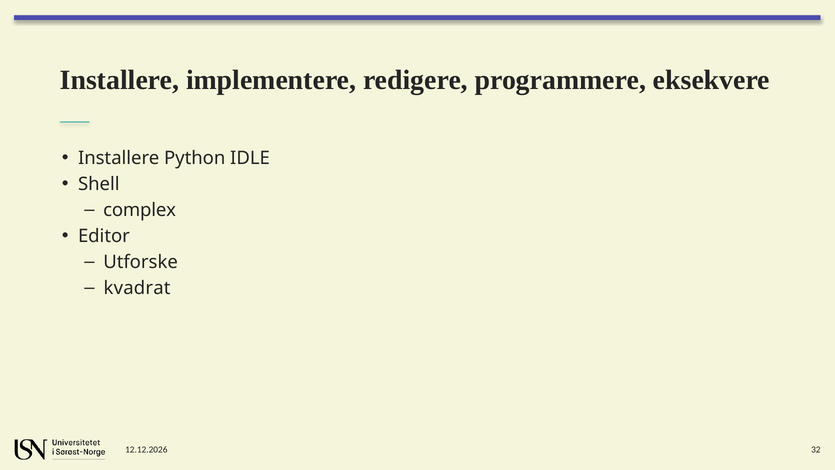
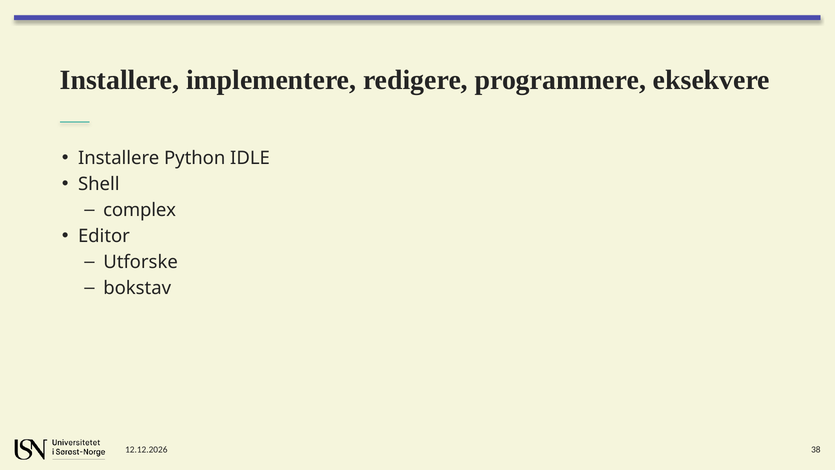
kvadrat: kvadrat -> bokstav
32: 32 -> 38
